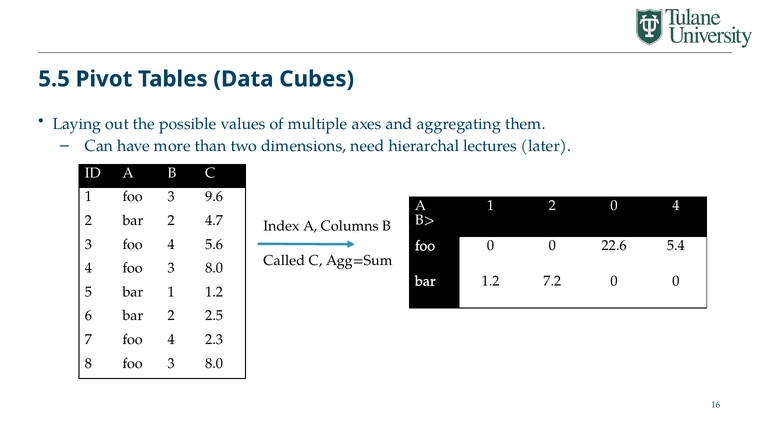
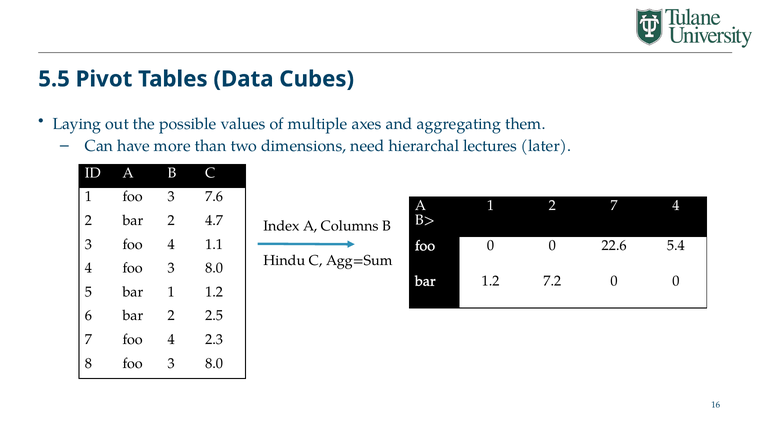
9.6: 9.6 -> 7.6
2 0: 0 -> 7
5.6: 5.6 -> 1.1
Called: Called -> Hindu
